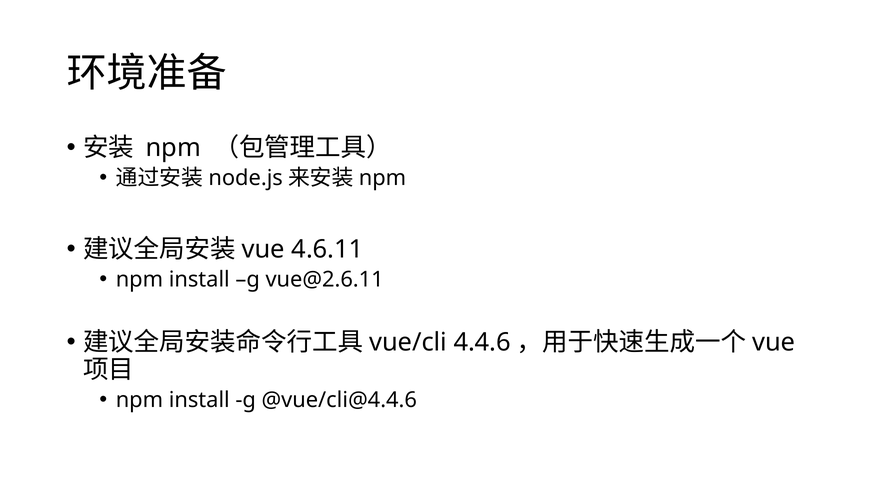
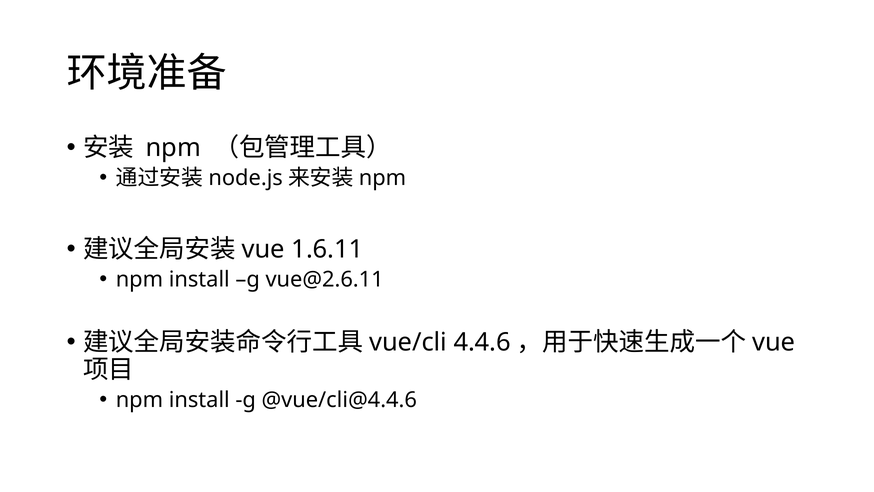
4.6.11: 4.6.11 -> 1.6.11
